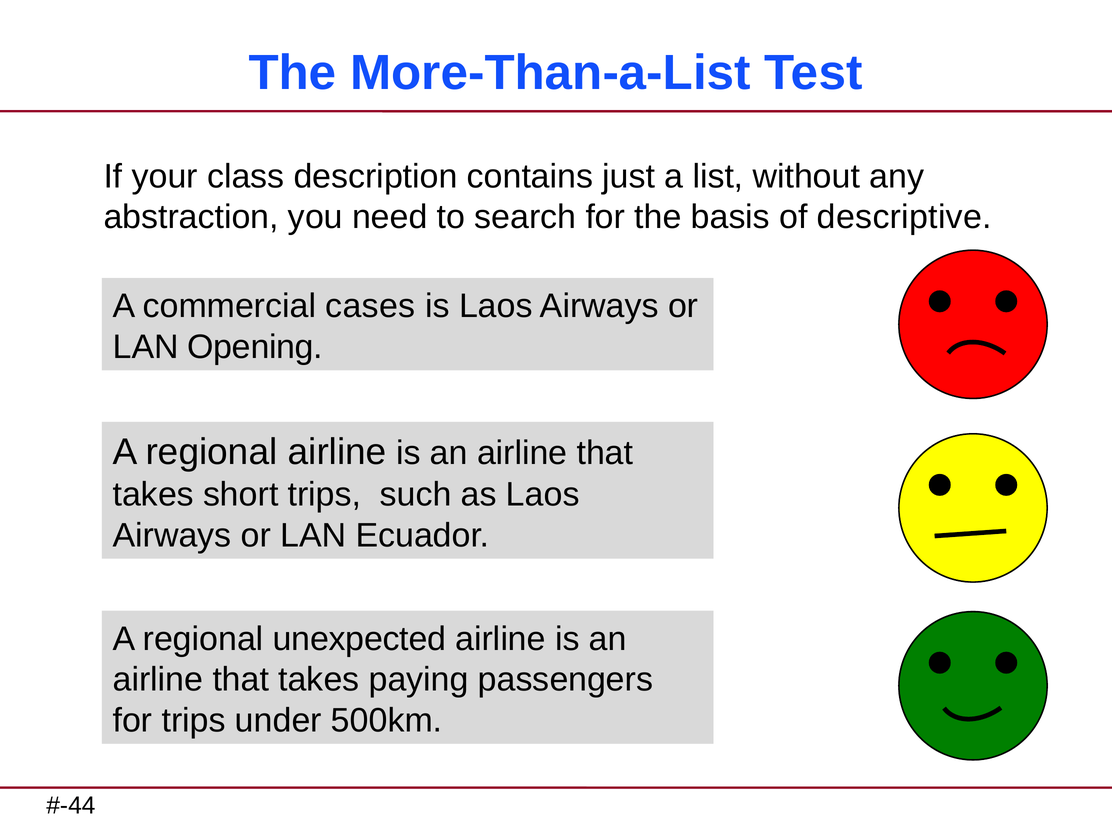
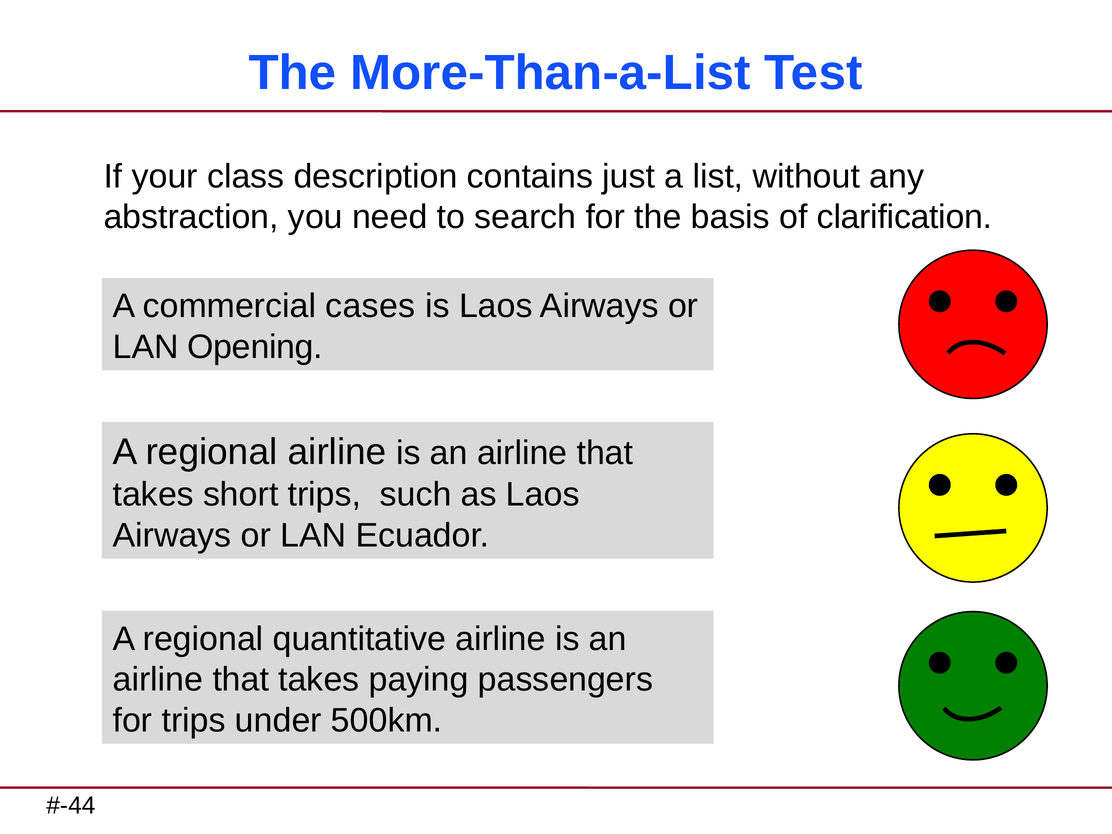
descriptive: descriptive -> clarification
unexpected: unexpected -> quantitative
